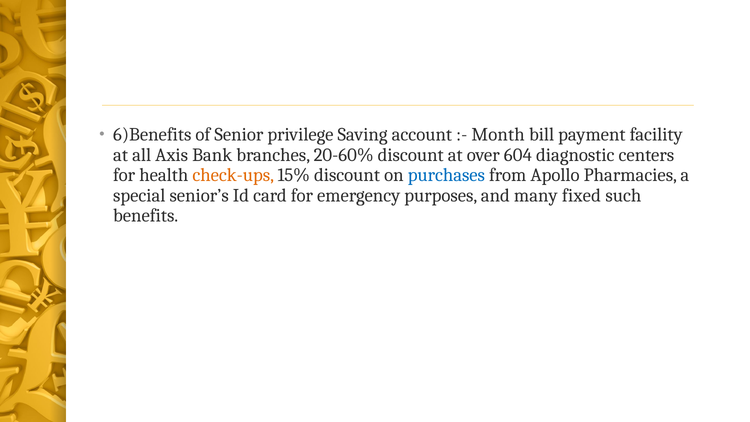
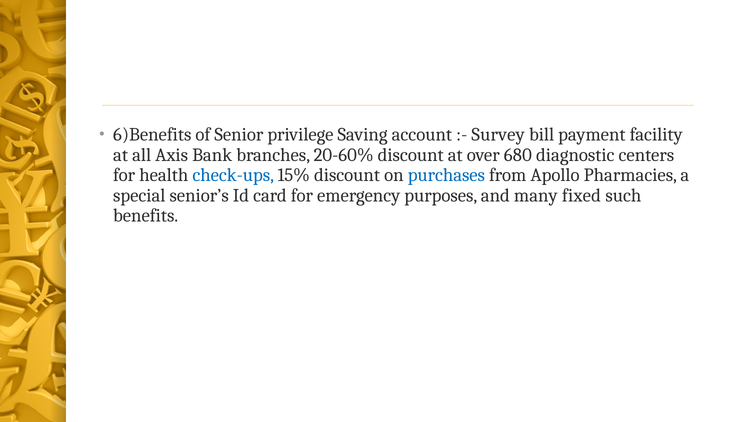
Month: Month -> Survey
604: 604 -> 680
check-ups colour: orange -> blue
